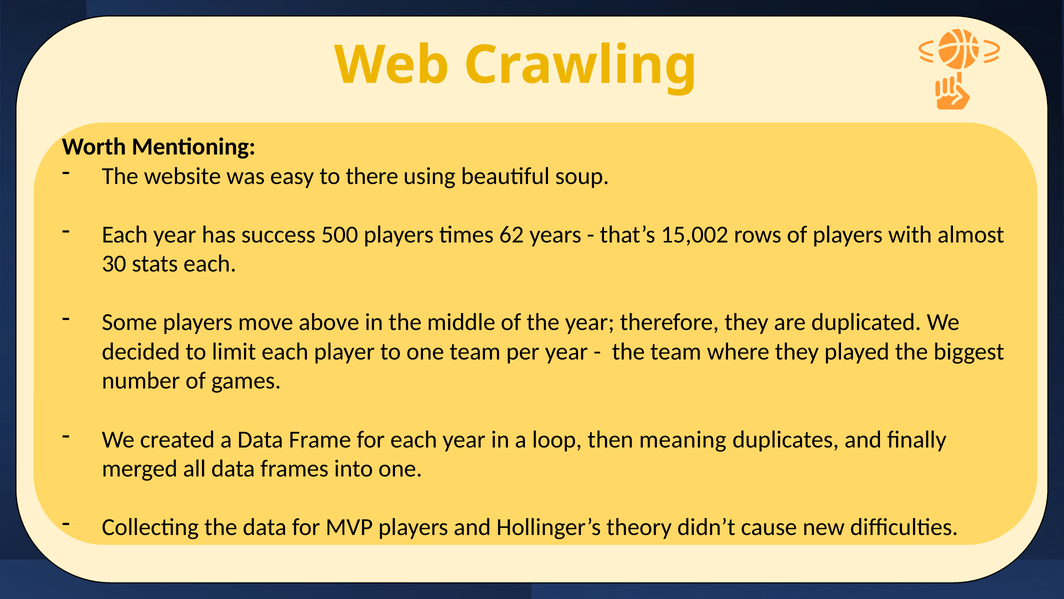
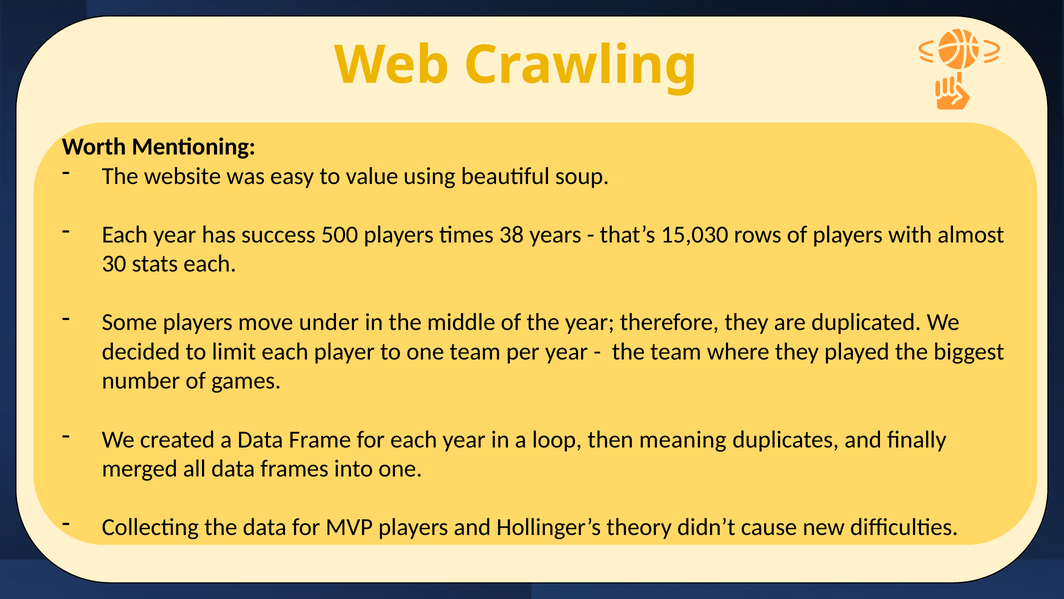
there: there -> value
62: 62 -> 38
15,002: 15,002 -> 15,030
above: above -> under
